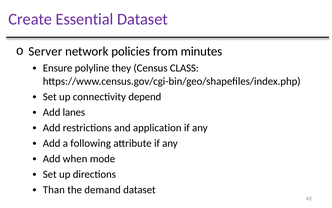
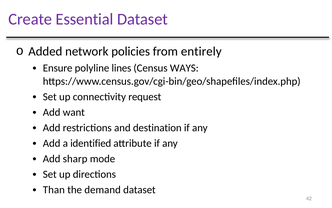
Server: Server -> Added
minutes: minutes -> entirely
they: they -> lines
CLASS: CLASS -> WAYS
depend: depend -> request
lanes: lanes -> want
application: application -> destination
following: following -> identified
when: when -> sharp
